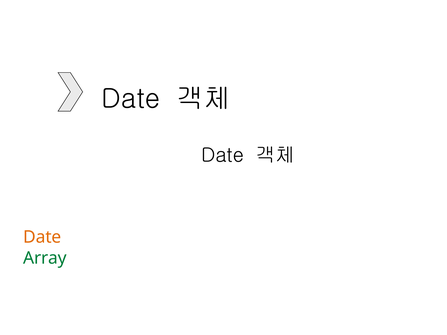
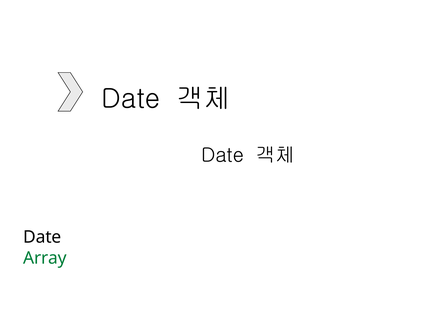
Date at (42, 237) colour: orange -> black
